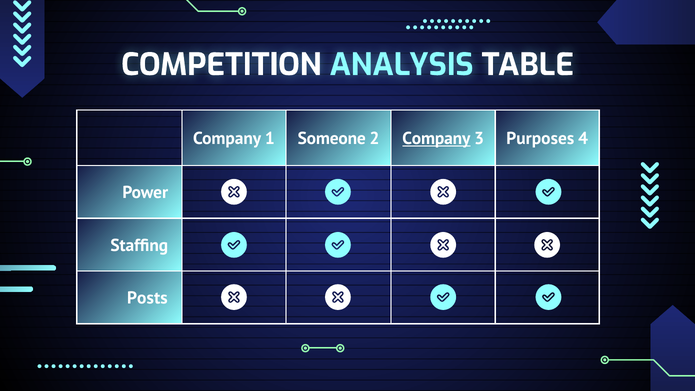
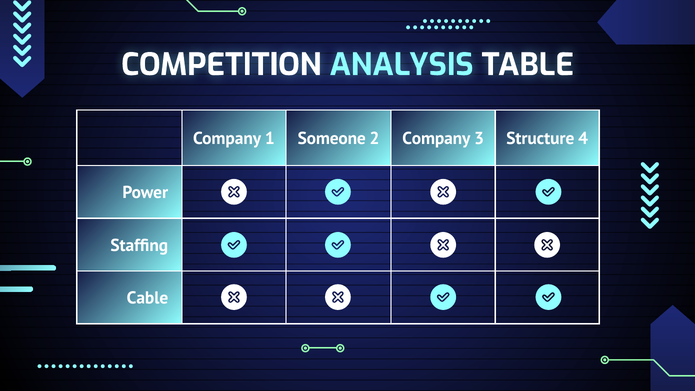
Company at (436, 139) underline: present -> none
Purposes: Purposes -> Structure
Posts: Posts -> Cable
